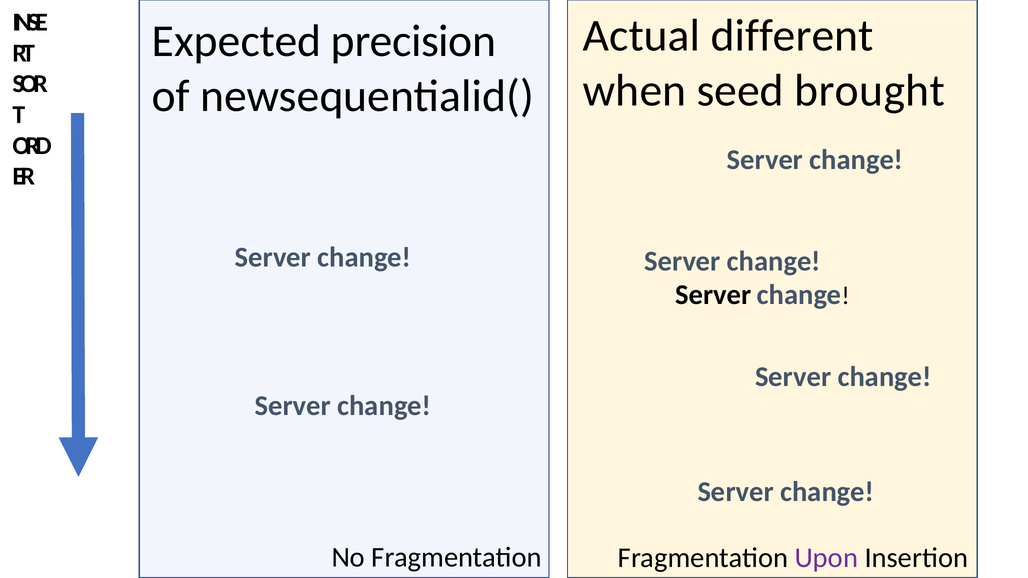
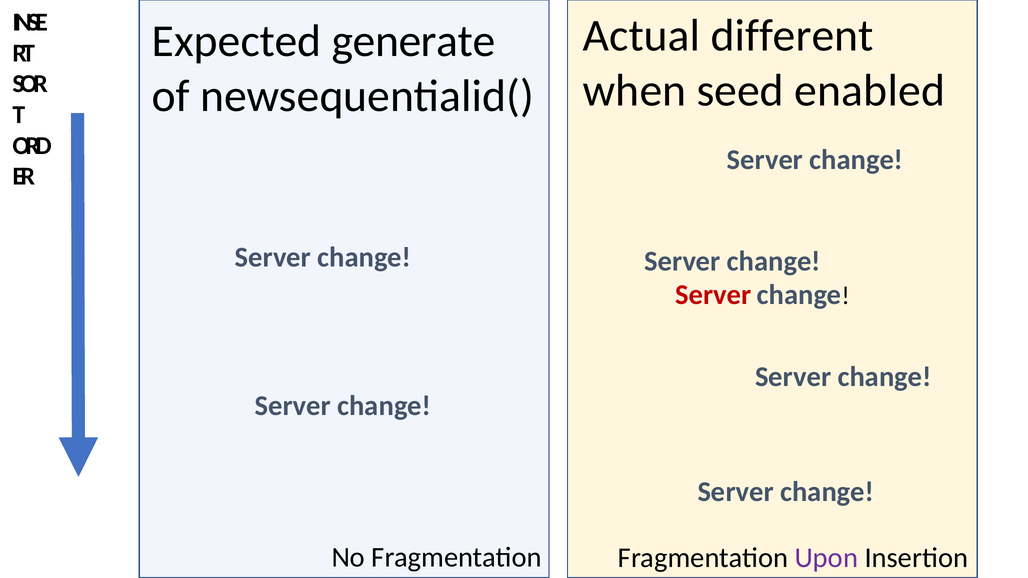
precision: precision -> generate
brought: brought -> enabled
Server at (713, 295) colour: black -> red
